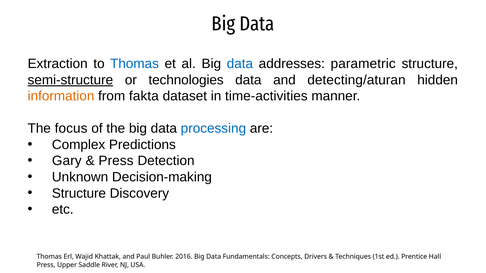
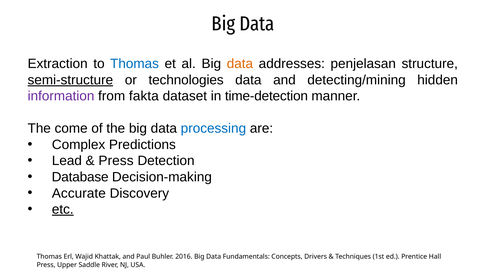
data at (240, 64) colour: blue -> orange
parametric: parametric -> penjelasan
detecting/aturan: detecting/aturan -> detecting/mining
information colour: orange -> purple
time-activities: time-activities -> time-detection
focus: focus -> come
Gary: Gary -> Lead
Unknown: Unknown -> Database
Structure at (79, 194): Structure -> Accurate
etc underline: none -> present
